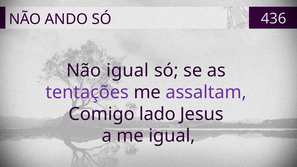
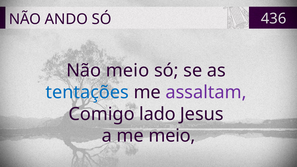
Não igual: igual -> meio
tentações colour: purple -> blue
me igual: igual -> meio
